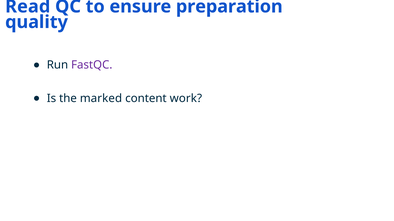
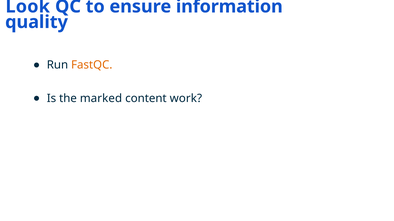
Read: Read -> Look
preparation: preparation -> information
FastQC colour: purple -> orange
